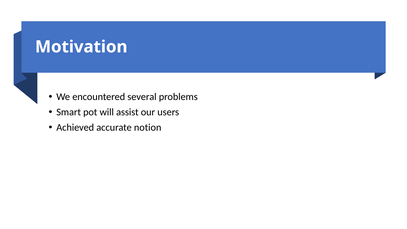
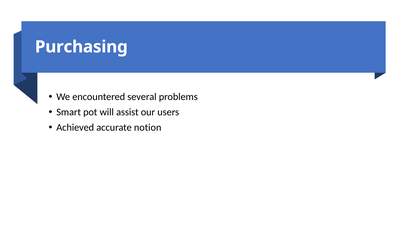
Motivation: Motivation -> Purchasing
